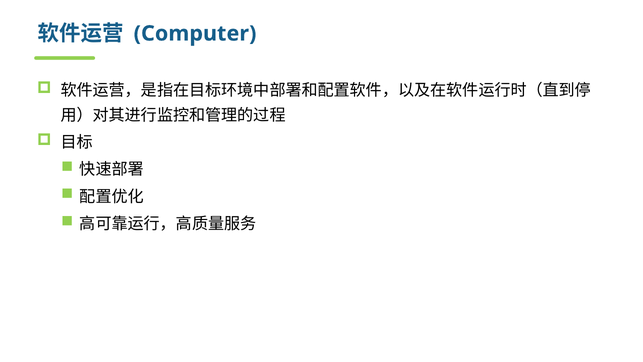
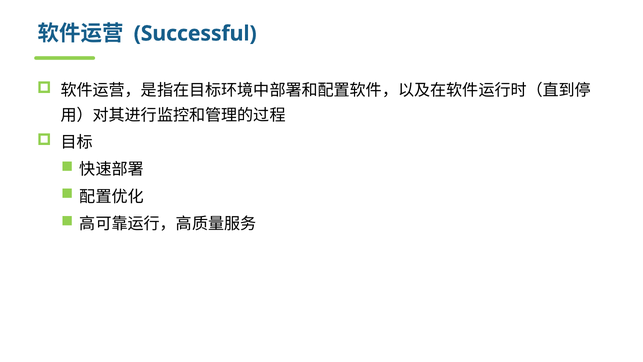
Computer: Computer -> Successful
